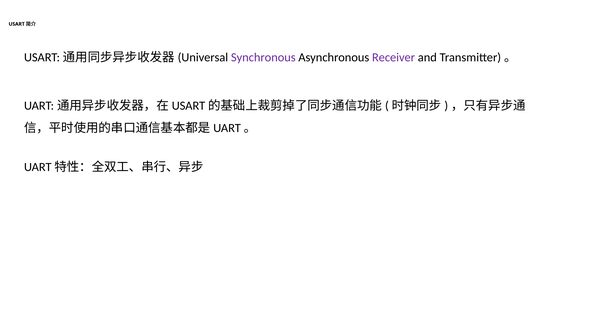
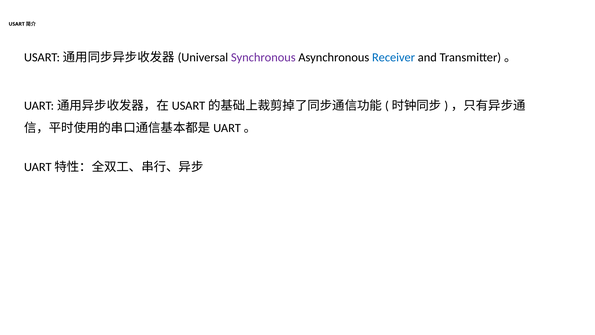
Receiver colour: purple -> blue
